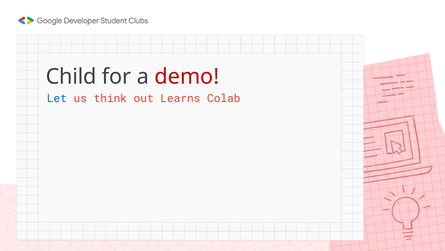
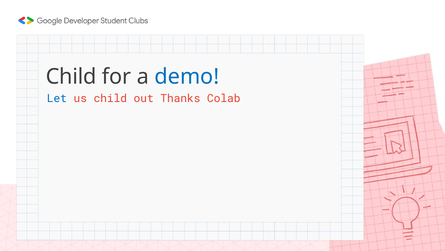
demo colour: red -> blue
us think: think -> child
Learns: Learns -> Thanks
